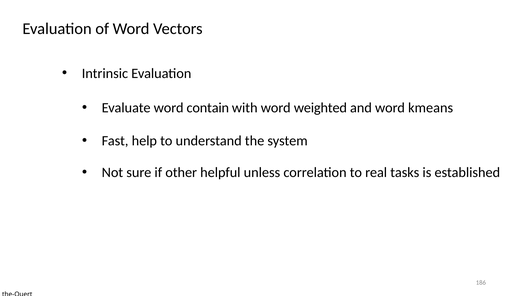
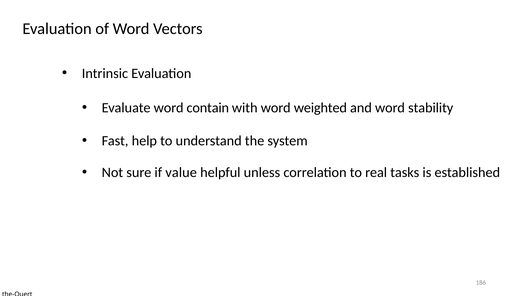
kmeans: kmeans -> stability
other: other -> value
